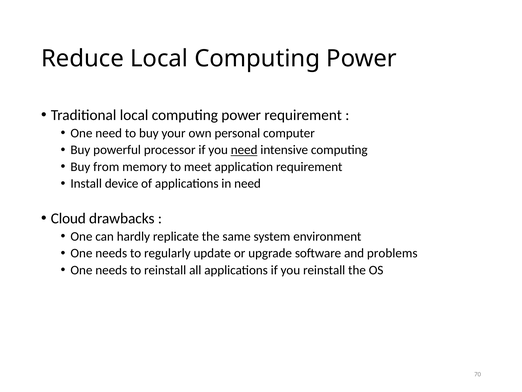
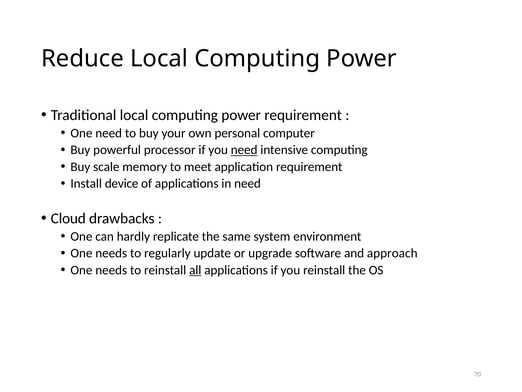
from: from -> scale
problems: problems -> approach
all underline: none -> present
